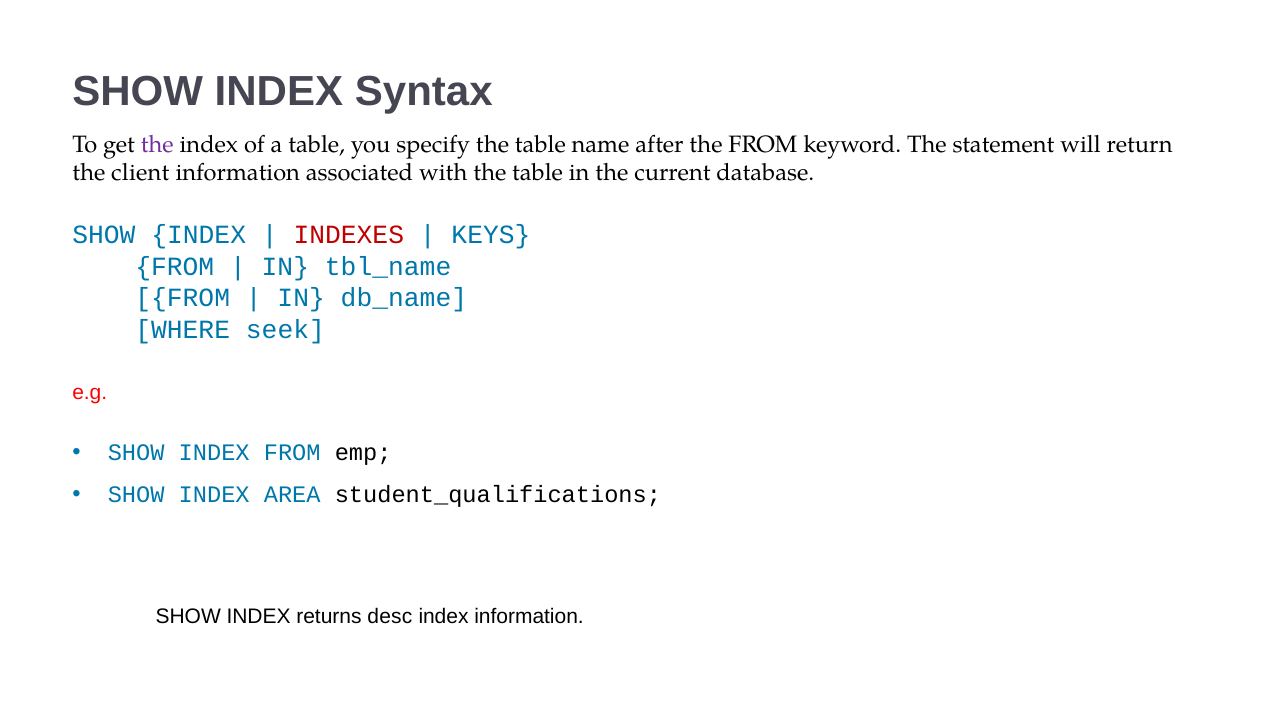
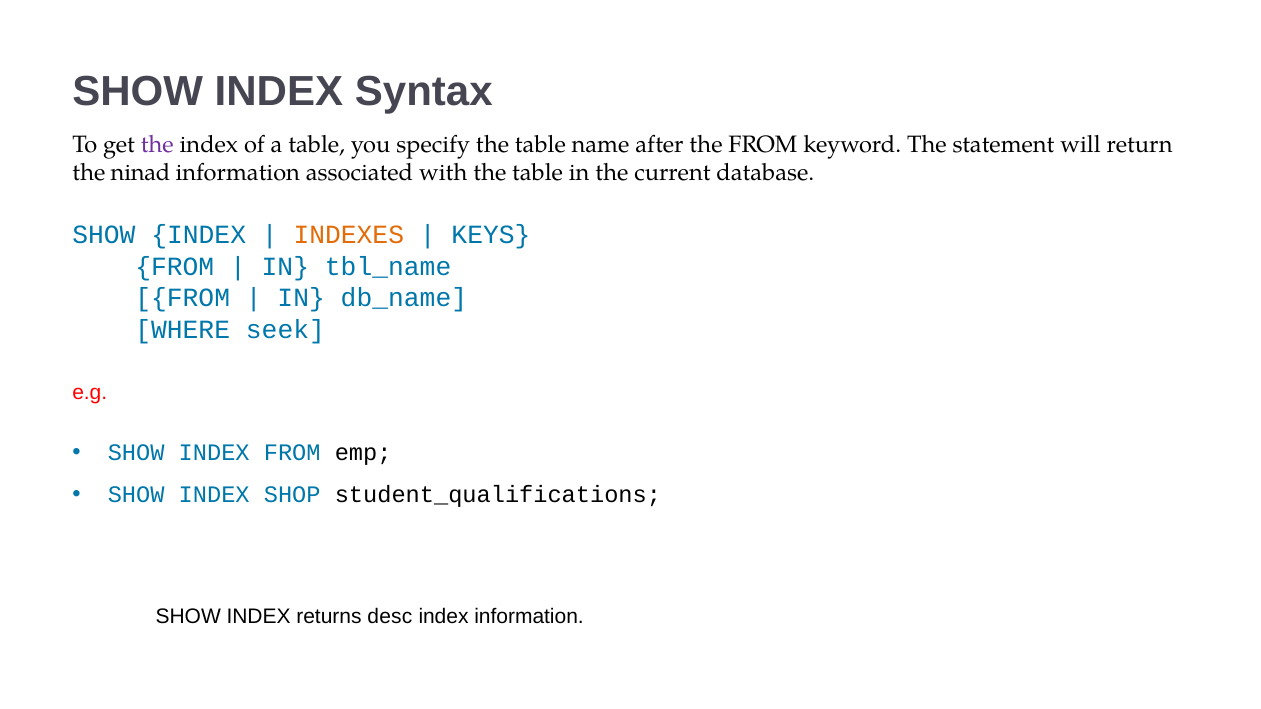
client: client -> ninad
INDEXES colour: red -> orange
AREA: AREA -> SHOP
